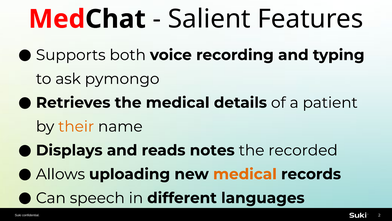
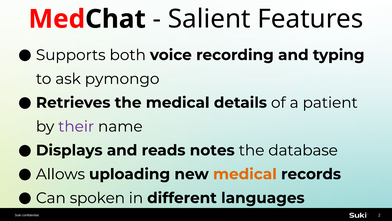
their colour: orange -> purple
recorded: recorded -> database
speech: speech -> spoken
